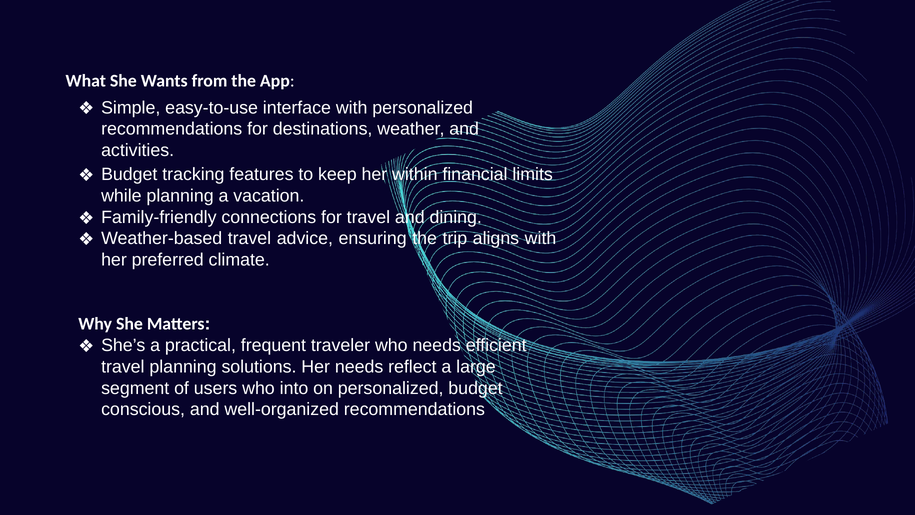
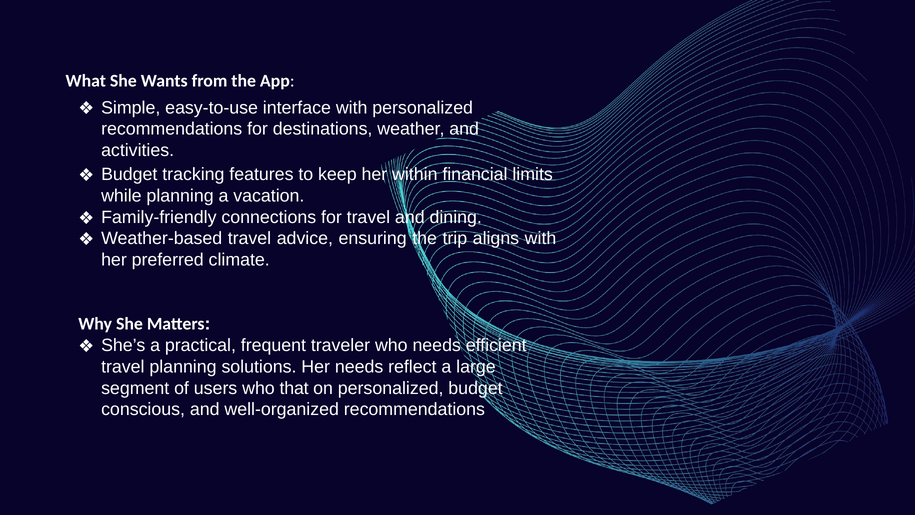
into: into -> that
